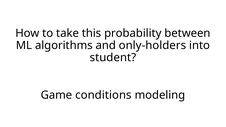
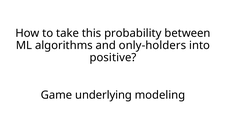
student: student -> positive
conditions: conditions -> underlying
